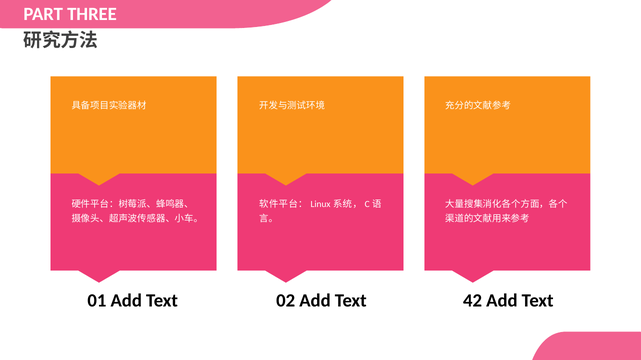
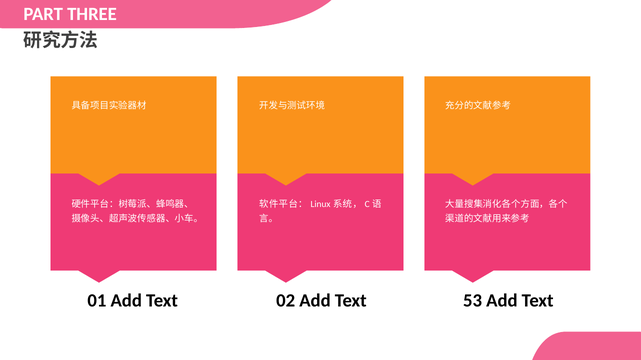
42: 42 -> 53
